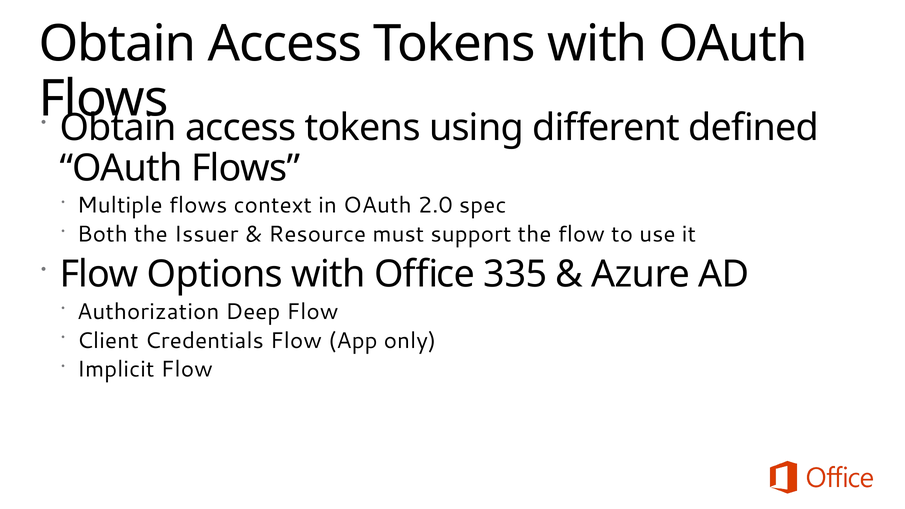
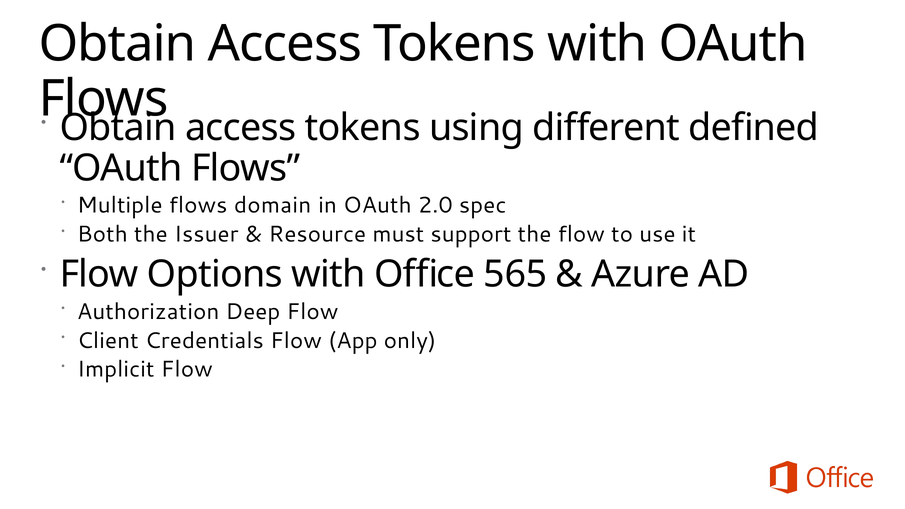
context: context -> domain
335: 335 -> 565
